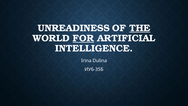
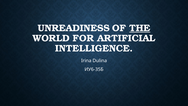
FOR underline: present -> none
